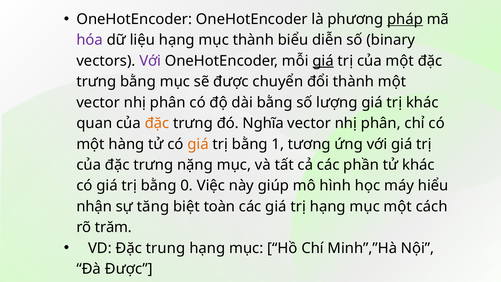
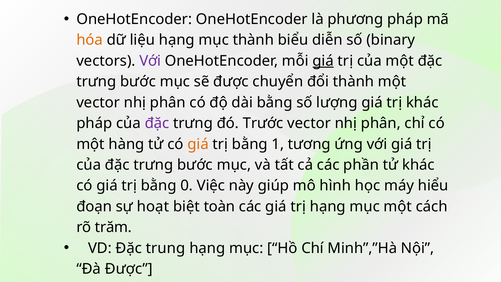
pháp at (405, 19) underline: present -> none
hóa at (90, 40) colour: purple -> orange
bằng at (138, 82): bằng -> bước
quan at (94, 123): quan -> pháp
đặc at (157, 123) colour: orange -> purple
Nghĩa: Nghĩa -> Trước
của đặc trưng nặng: nặng -> bước
nhận: nhận -> đoạn
tăng: tăng -> hoạt
